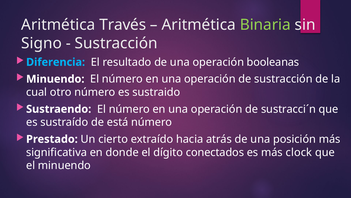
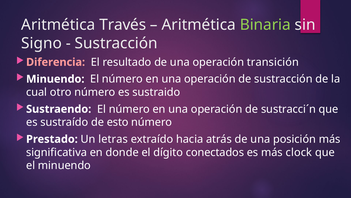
Diferencia colour: light blue -> pink
booleanas: booleanas -> transición
está: está -> esto
cierto: cierto -> letras
